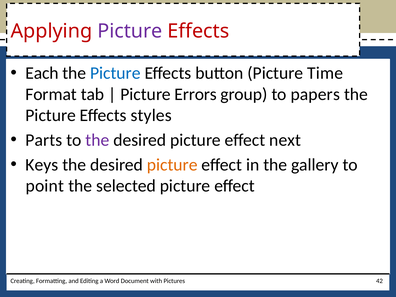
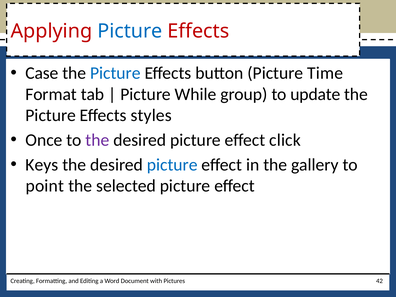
Picture at (130, 31) colour: purple -> blue
Each: Each -> Case
Errors: Errors -> While
papers: papers -> update
Parts: Parts -> Once
next: next -> click
picture at (172, 165) colour: orange -> blue
